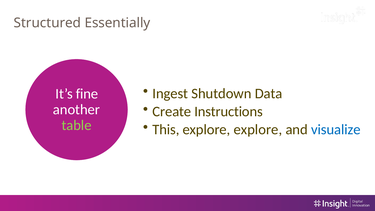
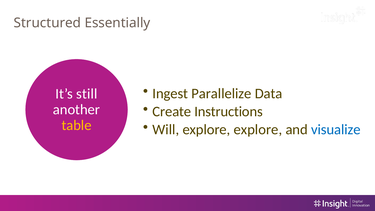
Shutdown: Shutdown -> Parallelize
fine: fine -> still
table colour: light green -> yellow
This: This -> Will
